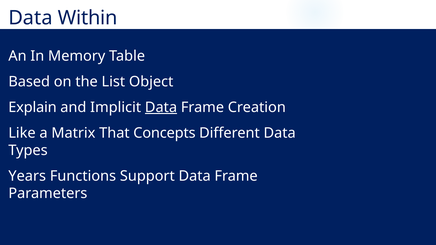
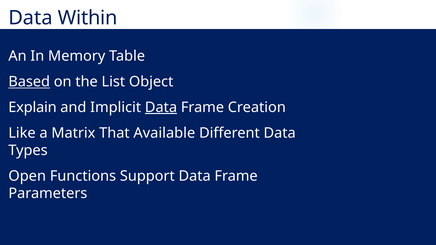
Based underline: none -> present
Concepts: Concepts -> Available
Years: Years -> Open
